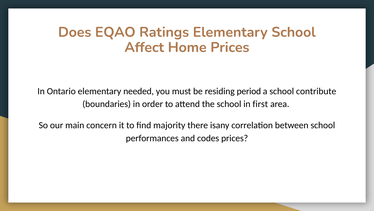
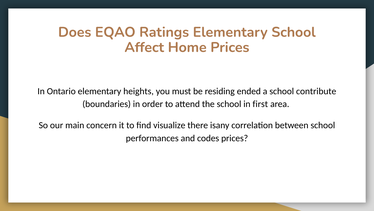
needed: needed -> heights
period: period -> ended
majority: majority -> visualize
